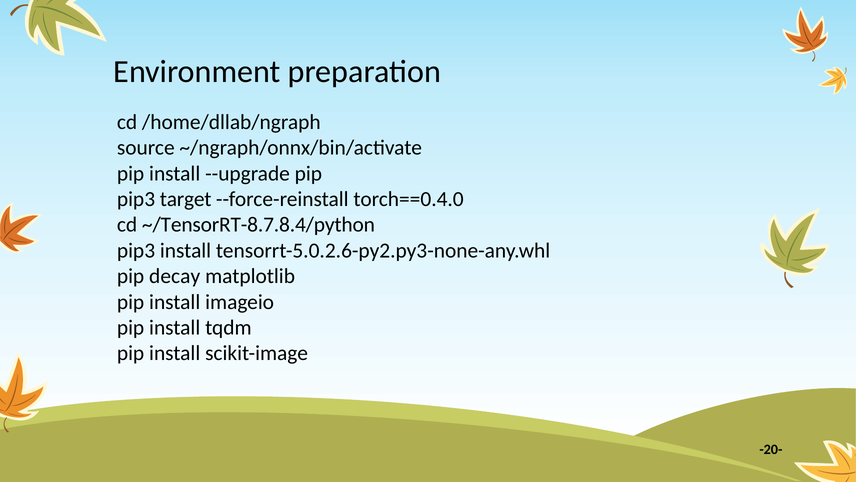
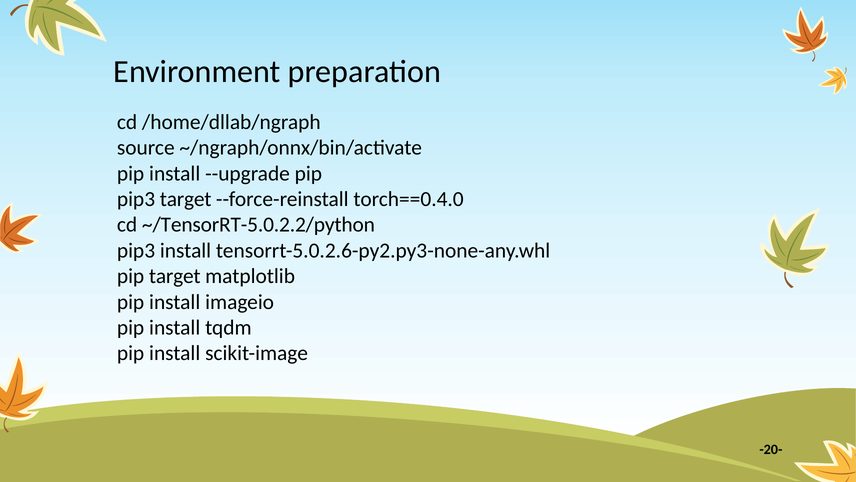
~/TensorRT-8.7.8.4/python: ~/TensorRT-8.7.8.4/python -> ~/TensorRT-5.0.2.2/python
pip decay: decay -> target
